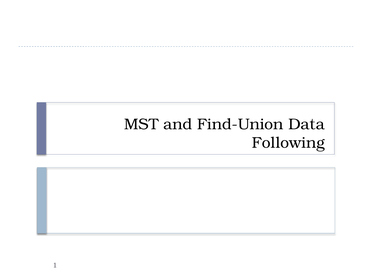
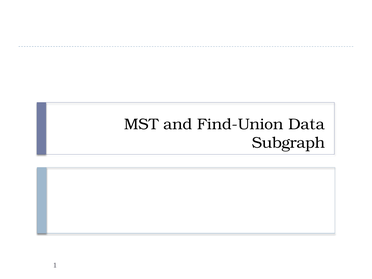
Following: Following -> Subgraph
